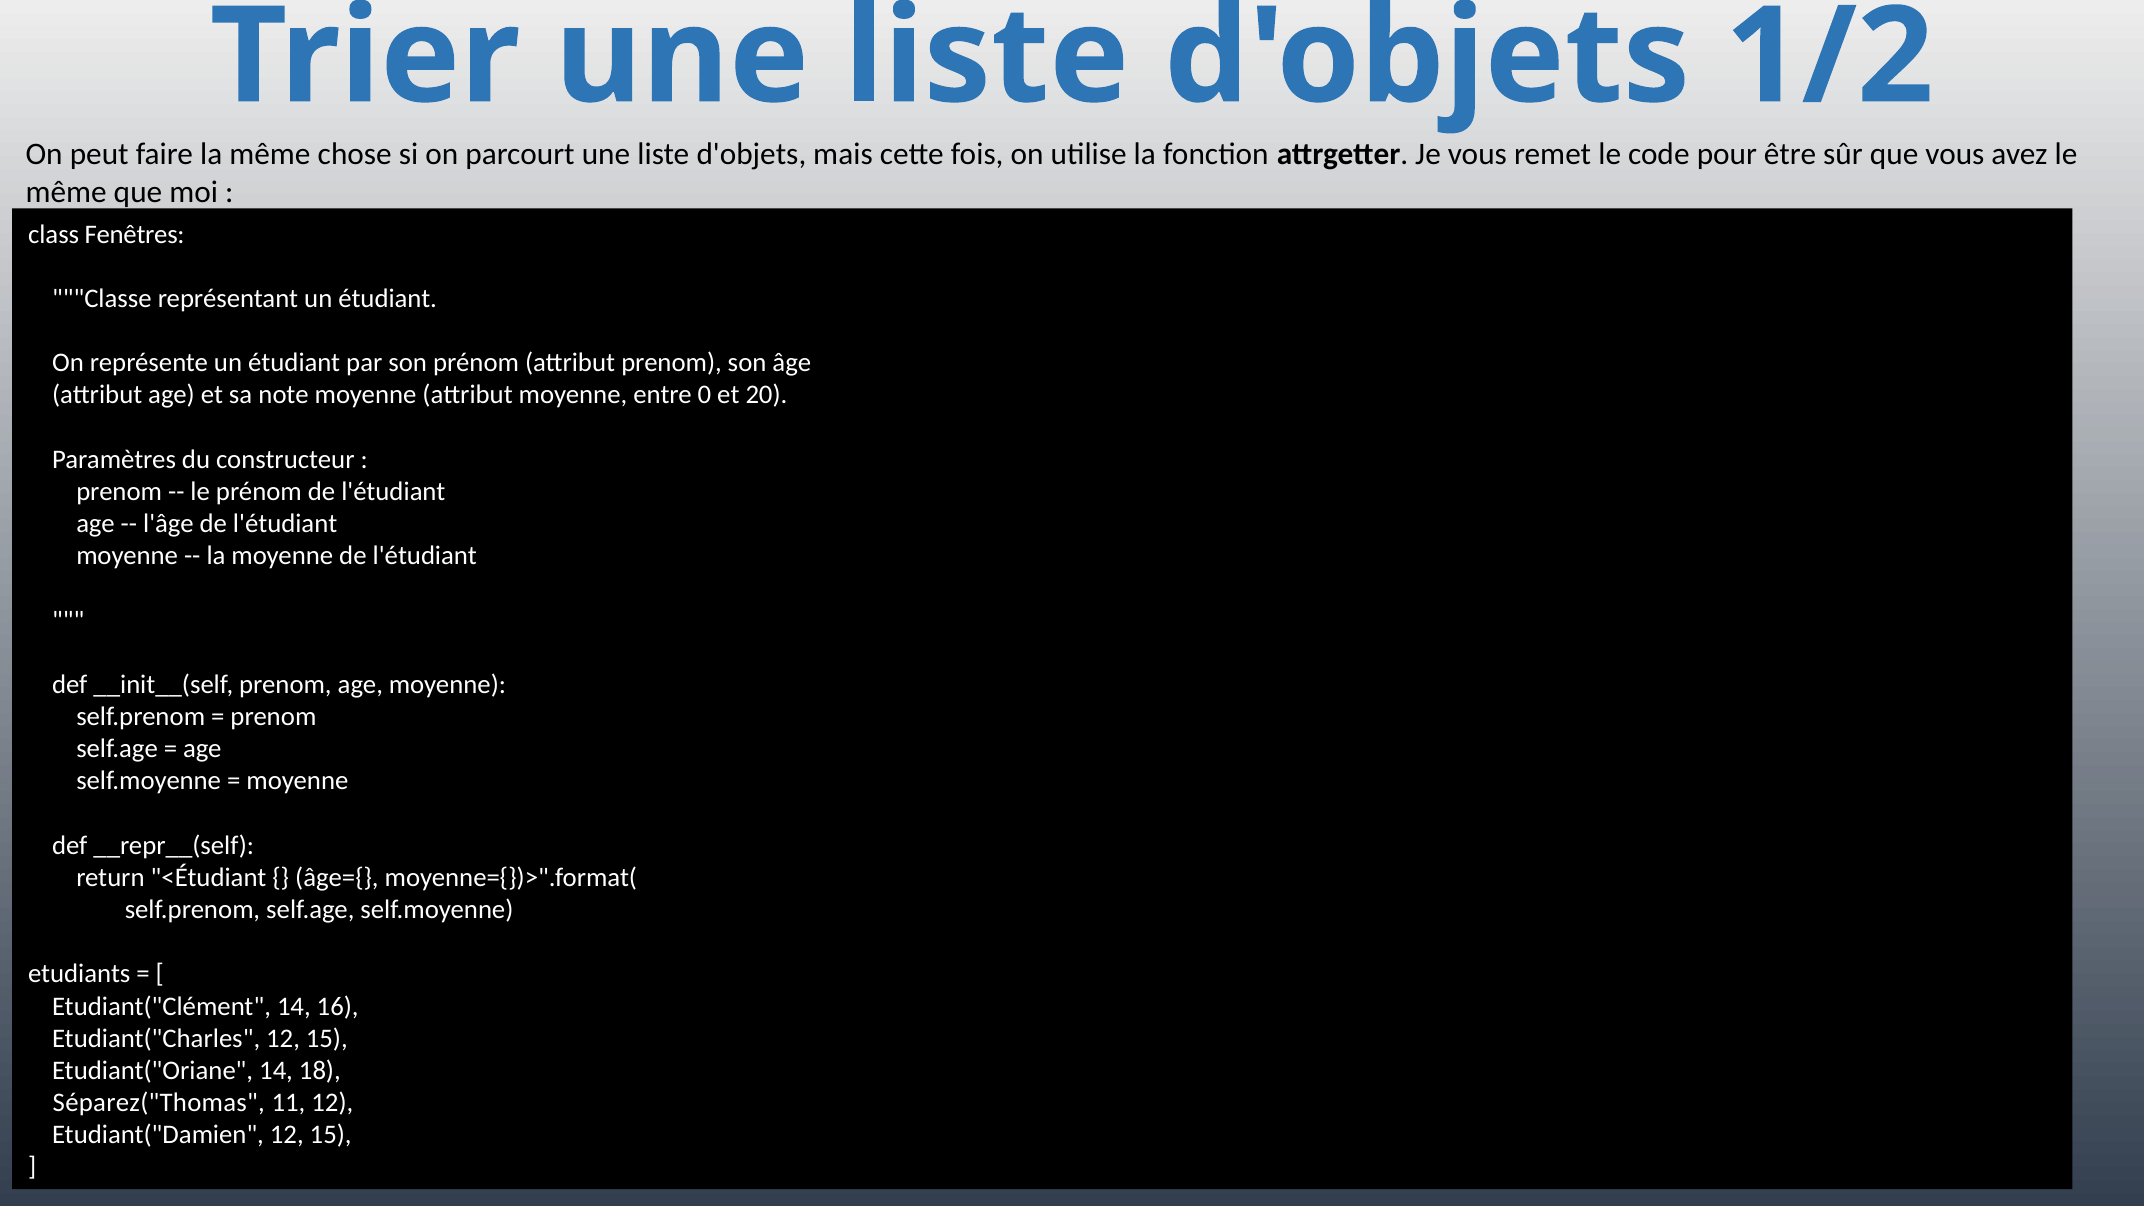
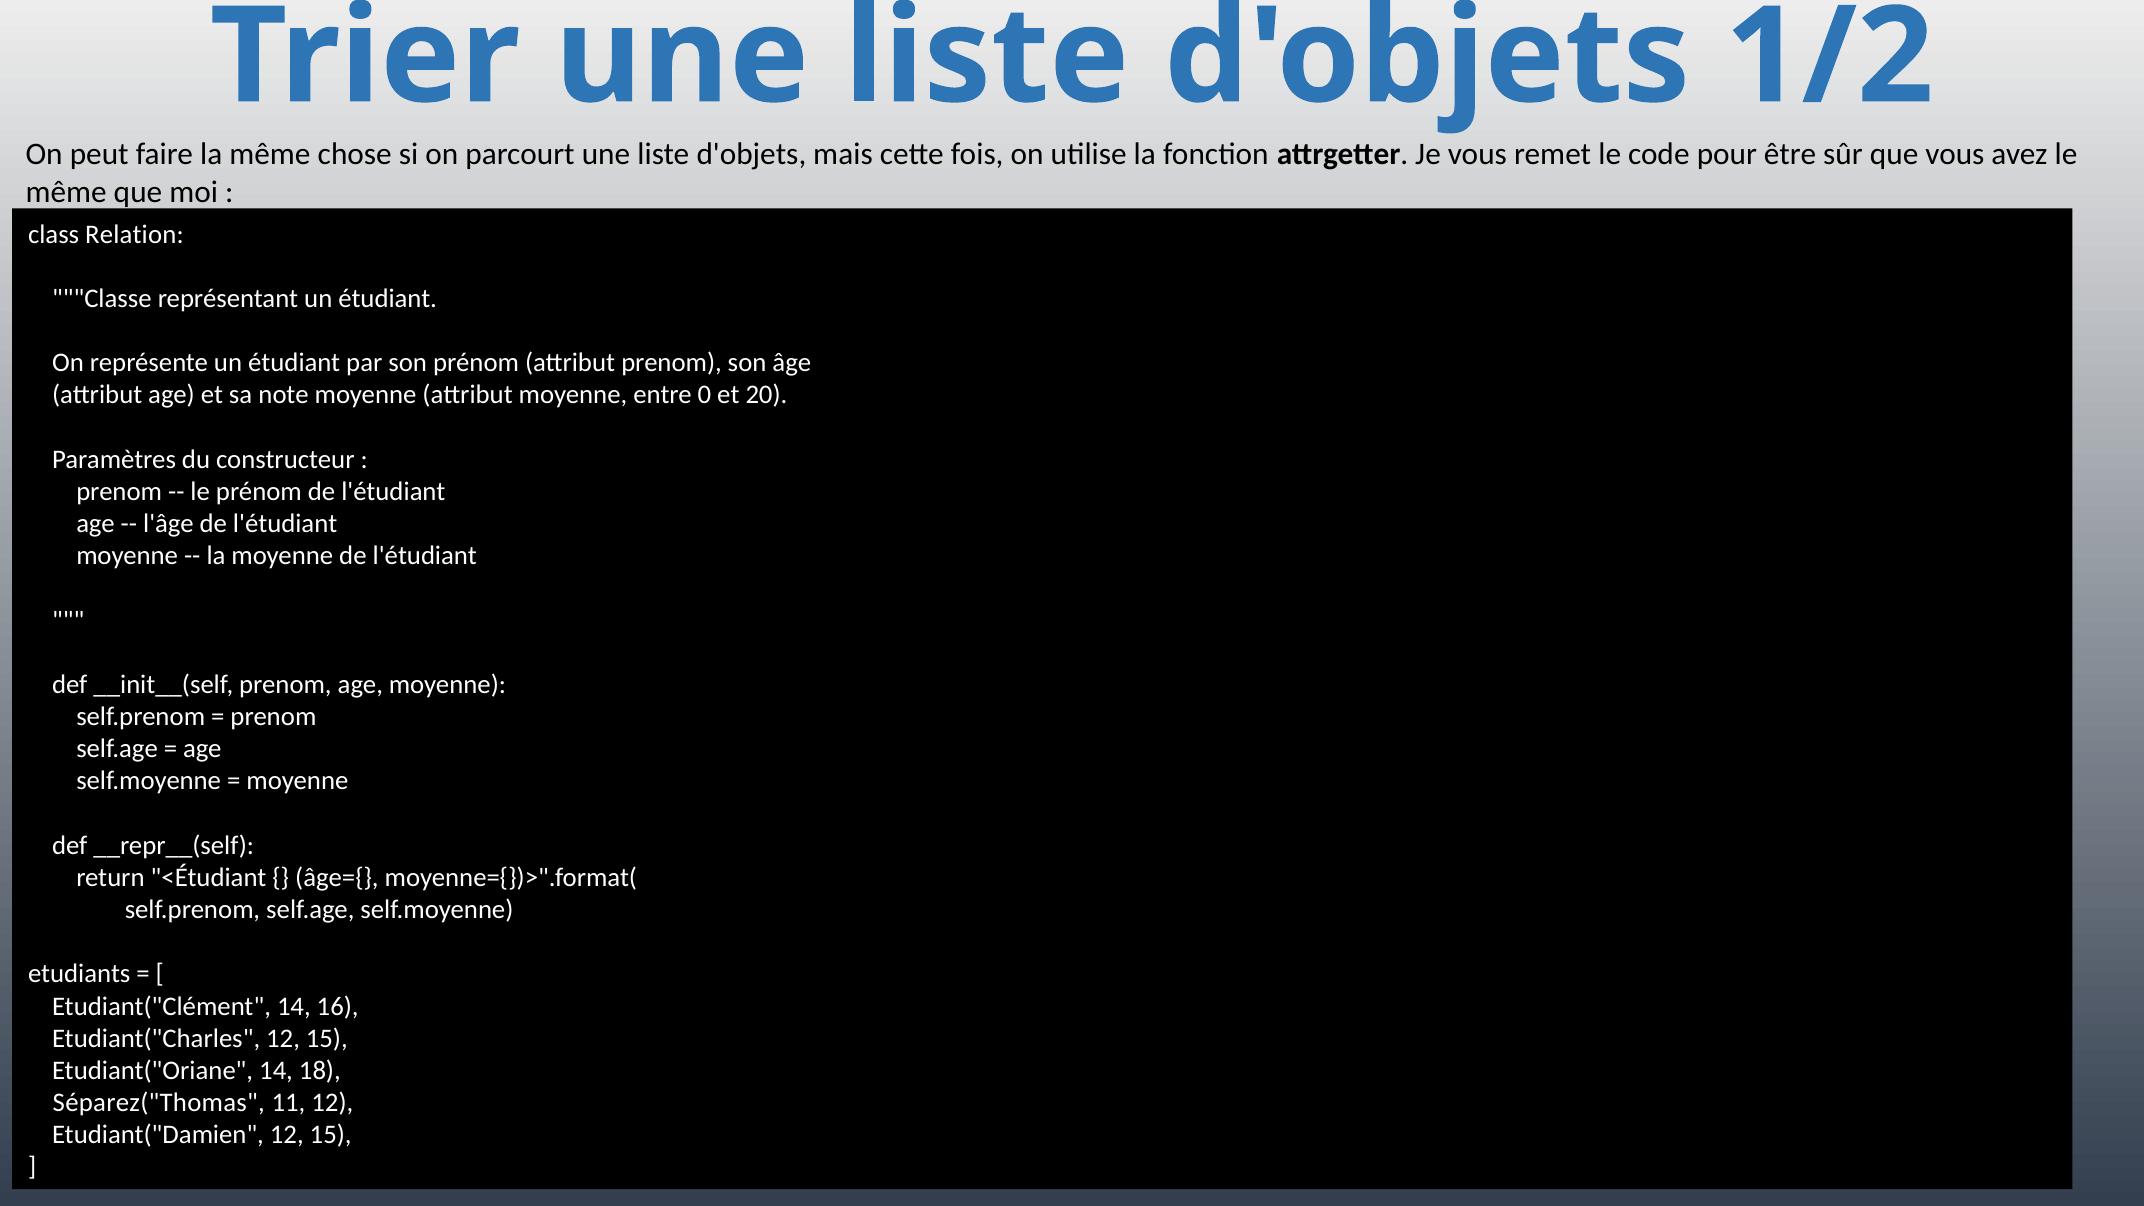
Fenêtres: Fenêtres -> Relation
